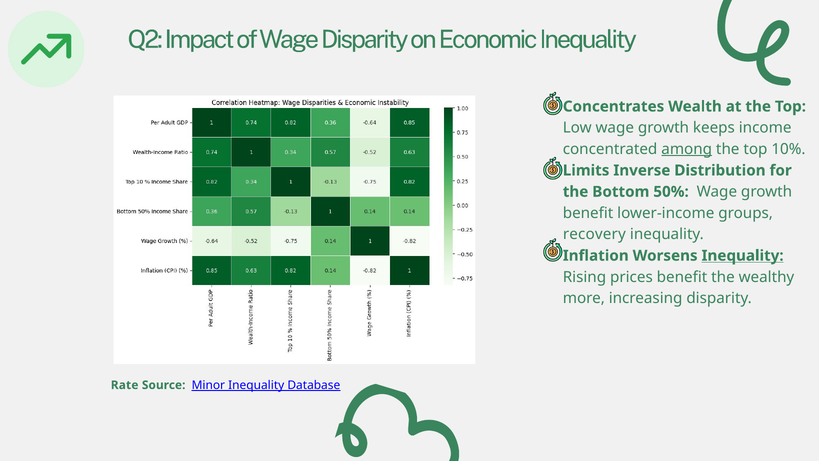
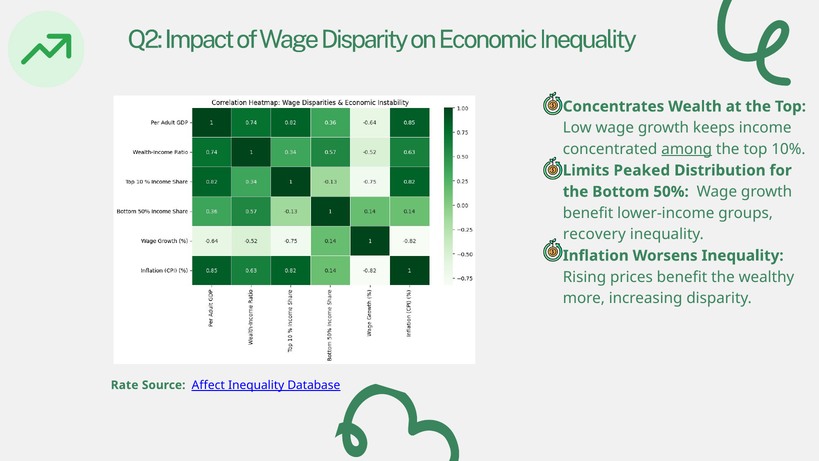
Inverse: Inverse -> Peaked
Inequality at (743, 256) underline: present -> none
Minor: Minor -> Affect
